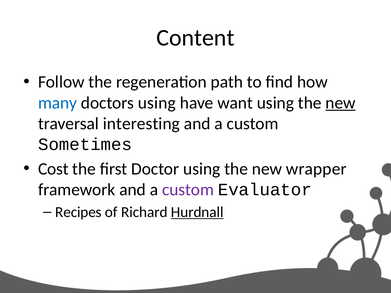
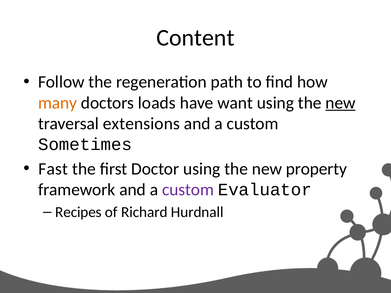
many colour: blue -> orange
doctors using: using -> loads
interesting: interesting -> extensions
Cost: Cost -> Fast
wrapper: wrapper -> property
Hurdnall underline: present -> none
